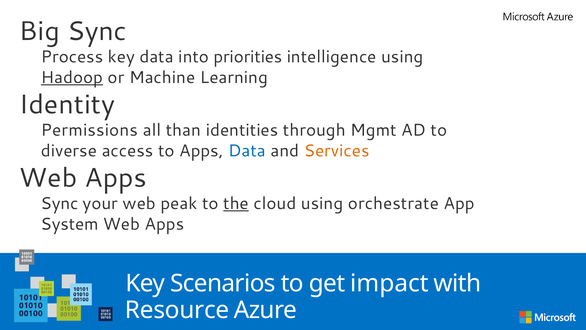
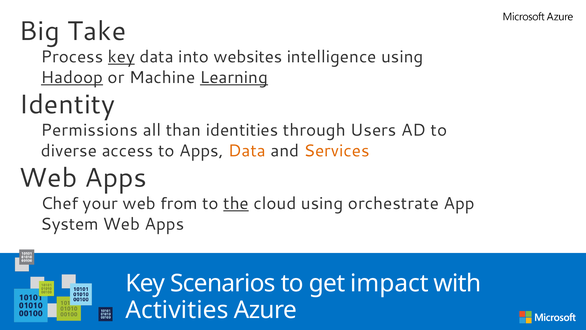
Big Sync: Sync -> Take
key at (121, 57) underline: none -> present
priorities: priorities -> websites
Learning underline: none -> present
Mgmt: Mgmt -> Users
Data at (247, 151) colour: blue -> orange
Sync at (60, 203): Sync -> Chef
peak: peak -> from
Resource: Resource -> Activities
